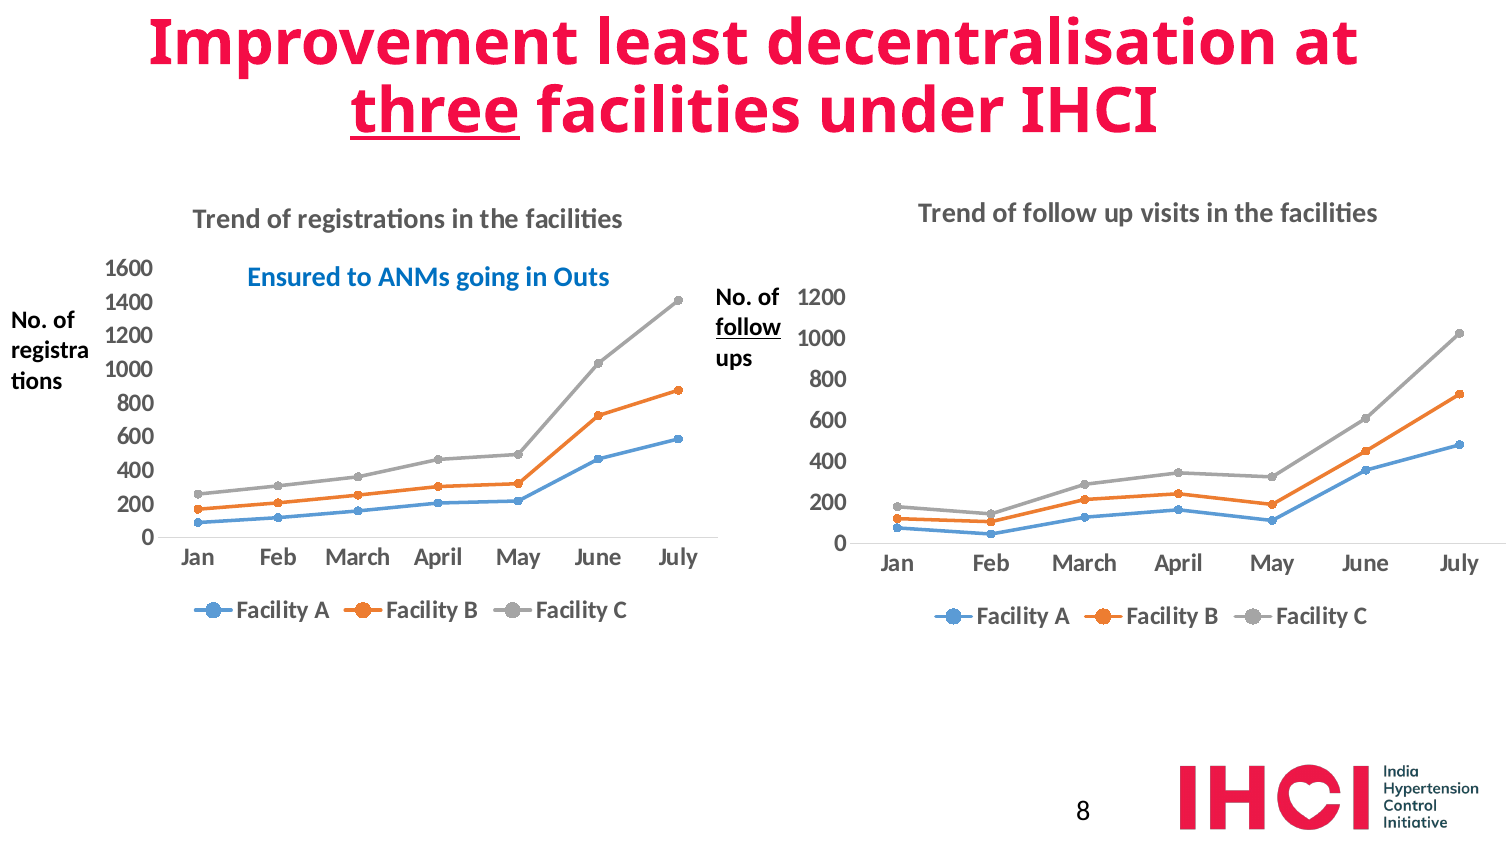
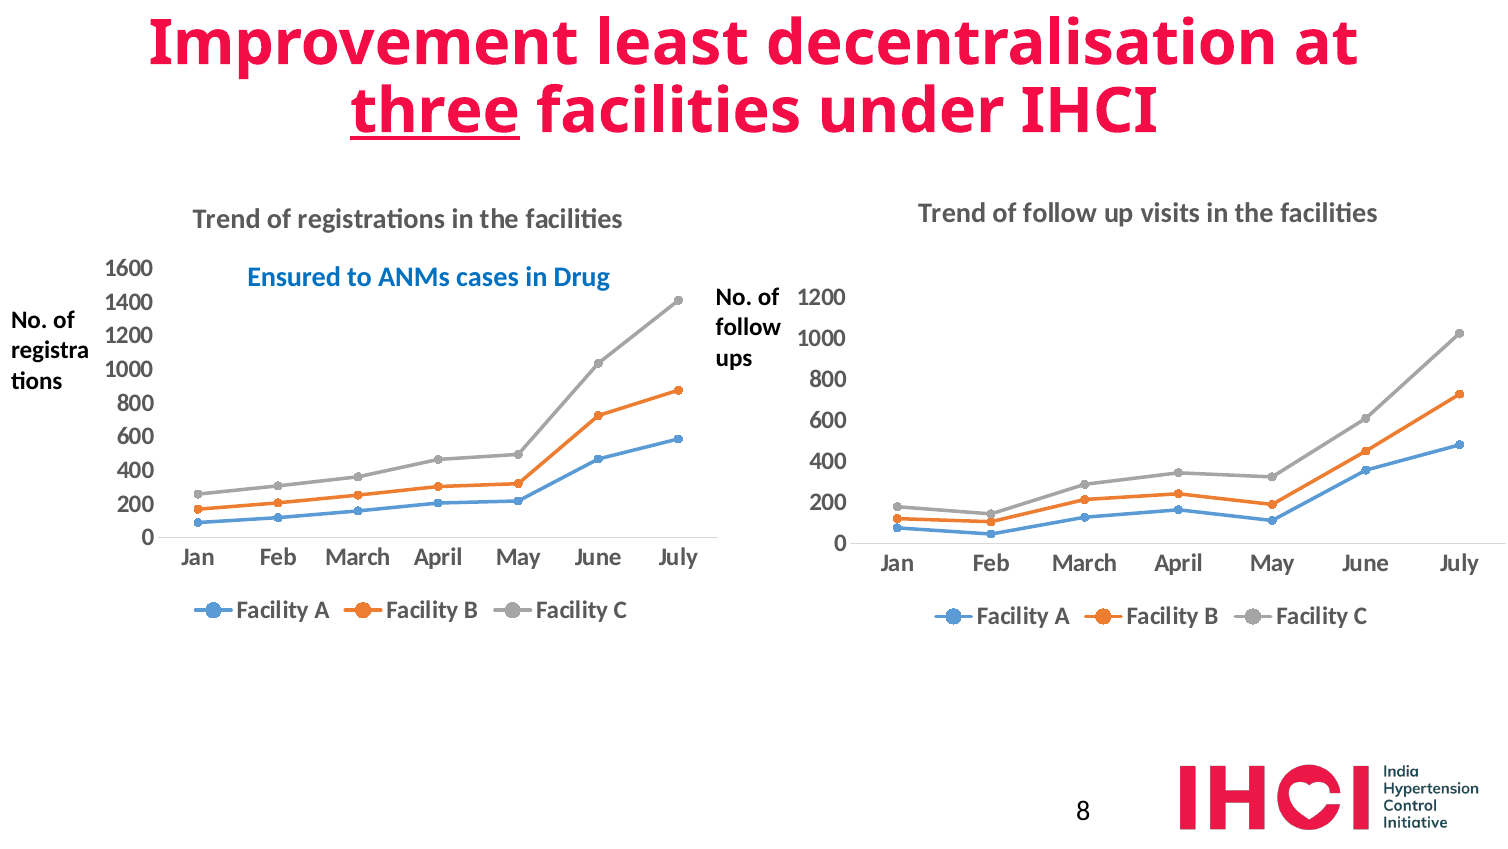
going: going -> cases
Outs: Outs -> Drug
follow at (748, 327) underline: present -> none
